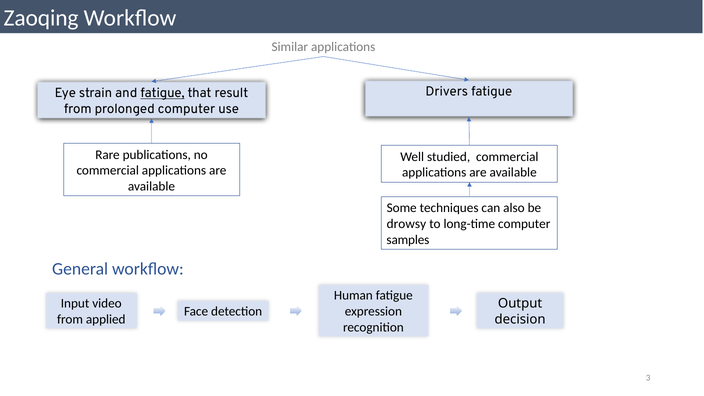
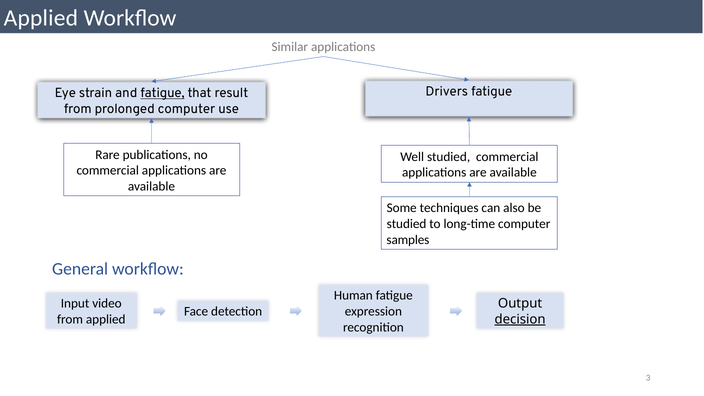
Zaoqing at (41, 18): Zaoqing -> Applied
drowsy at (406, 224): drowsy -> studied
decision underline: none -> present
